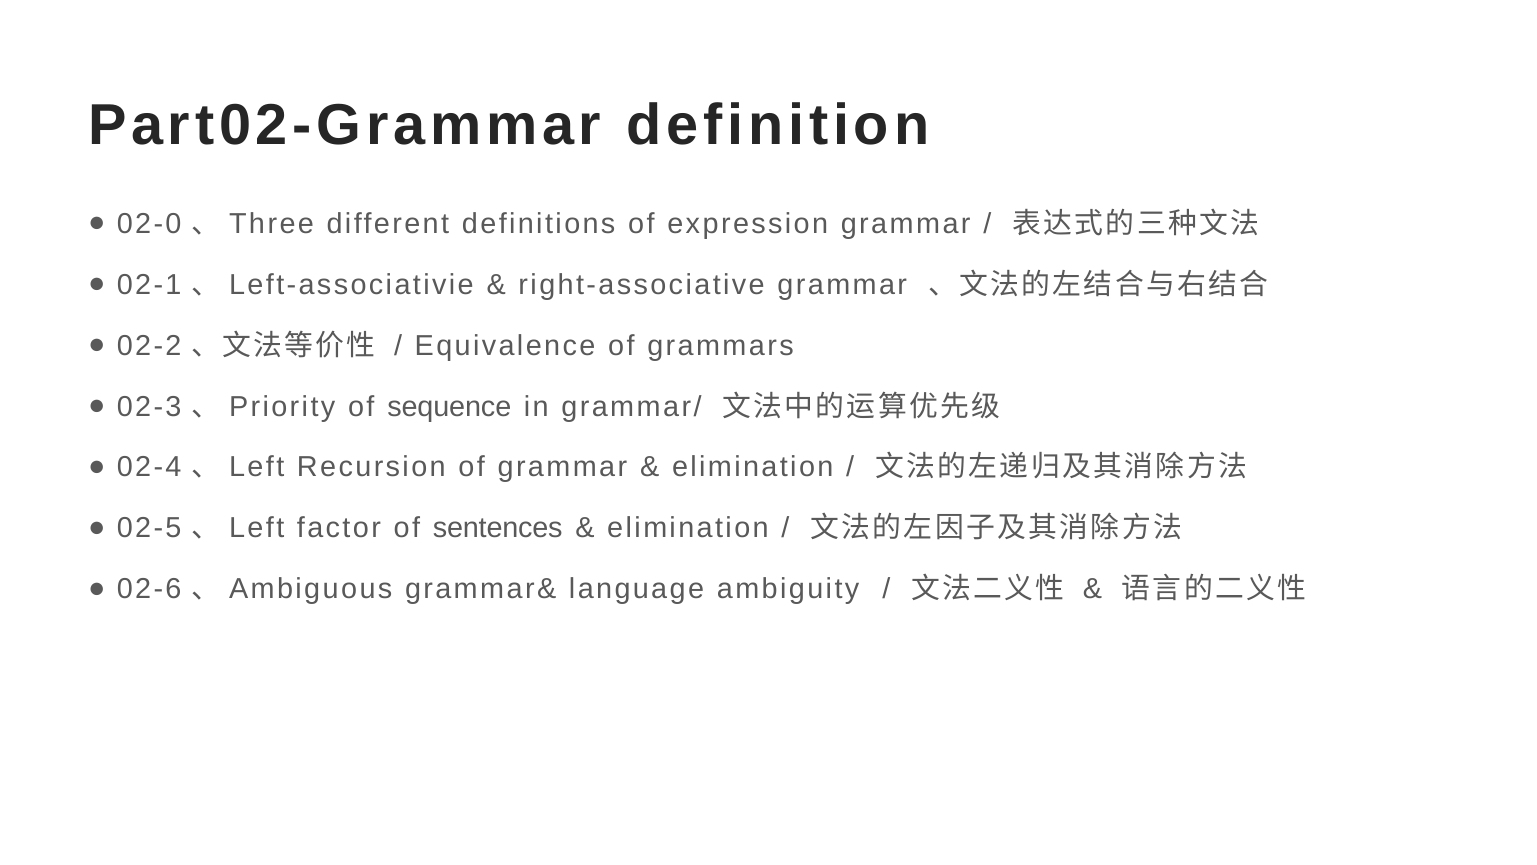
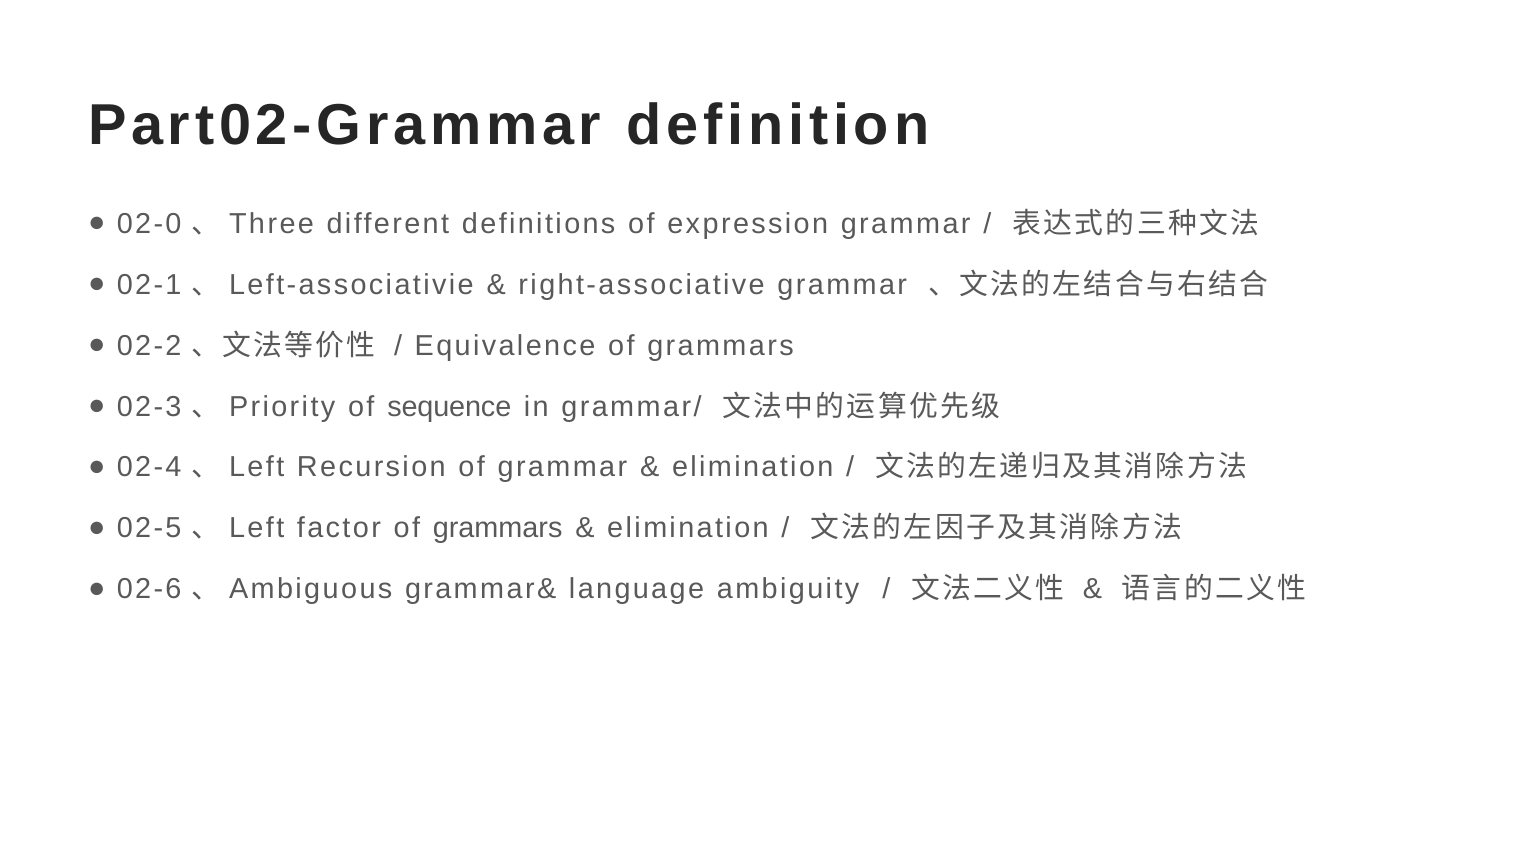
factor of sentences: sentences -> grammars
